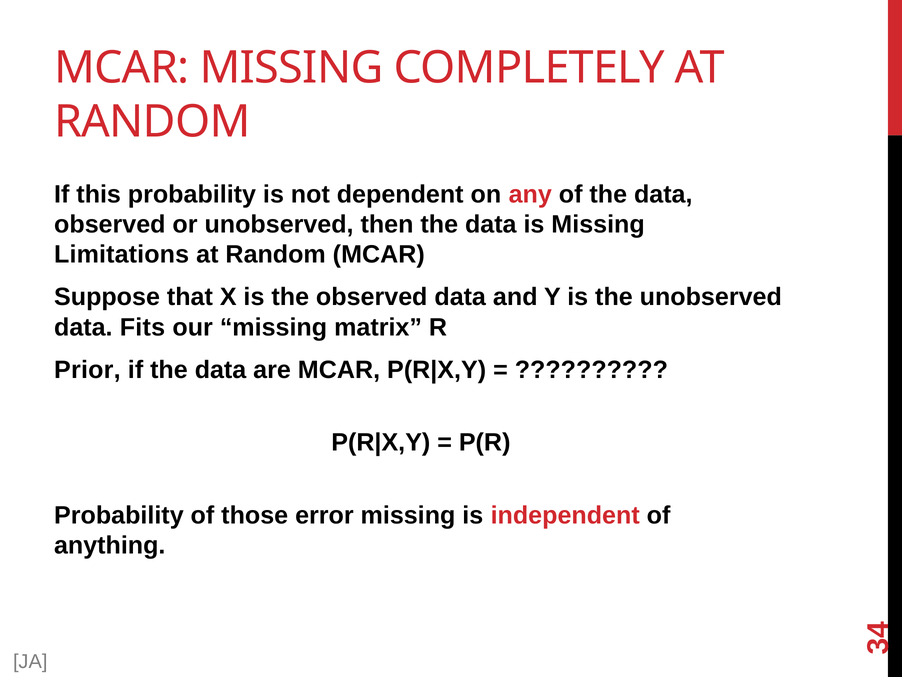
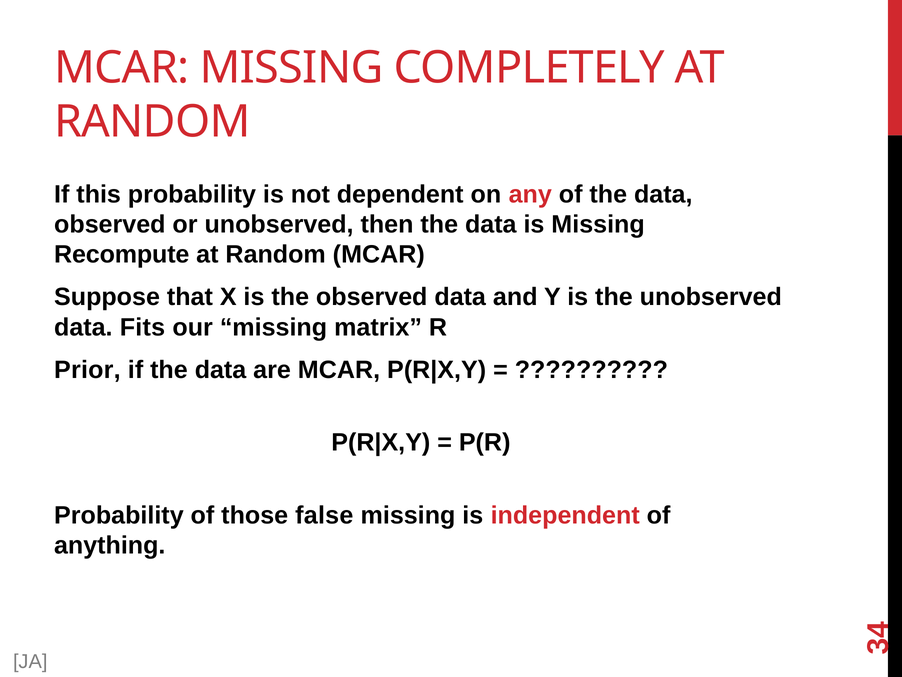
Limitations: Limitations -> Recompute
error: error -> false
